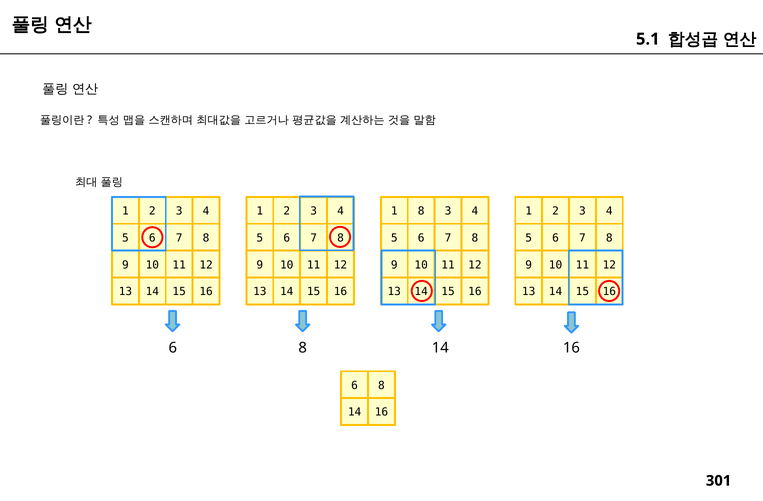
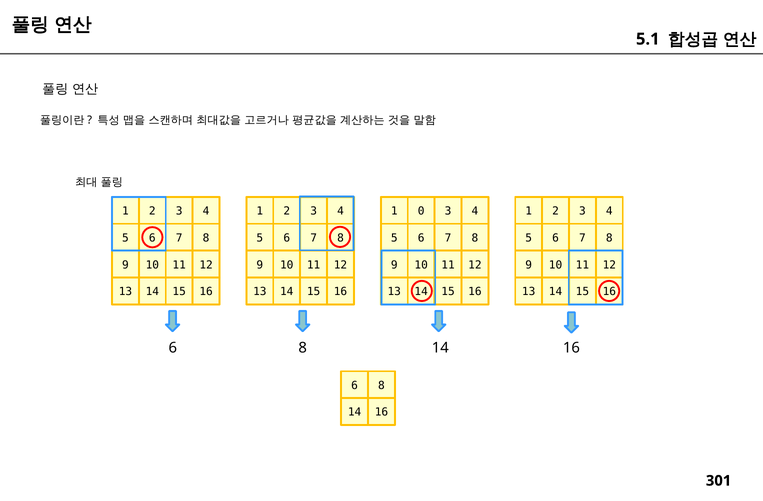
1 8: 8 -> 0
